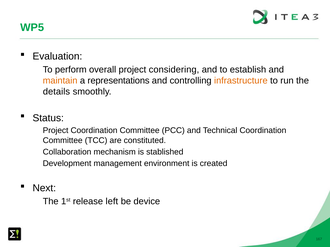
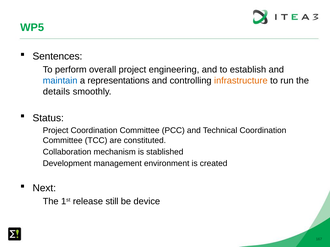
Evaluation: Evaluation -> Sentences
considering: considering -> engineering
maintain colour: orange -> blue
left: left -> still
